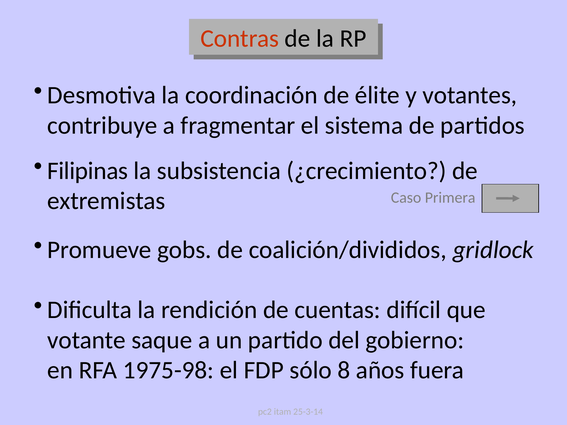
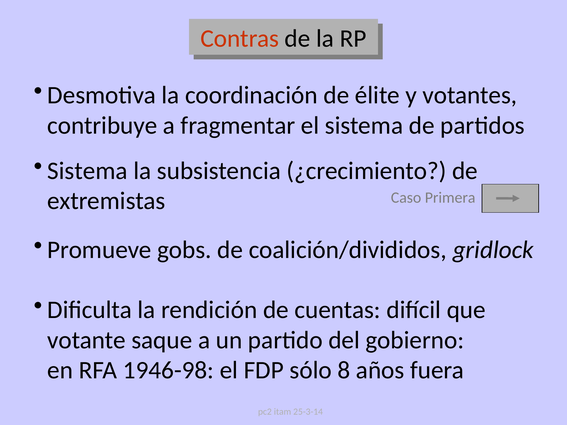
Filipinas at (88, 171): Filipinas -> Sistema
1975-98: 1975-98 -> 1946-98
